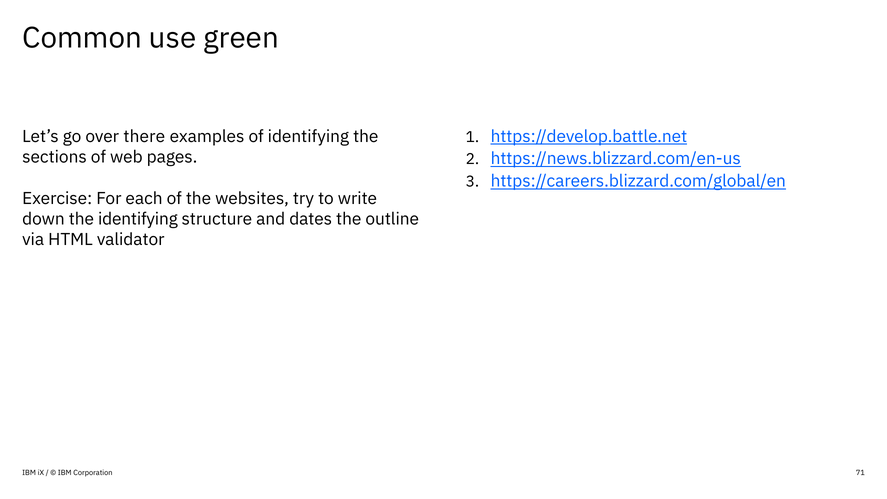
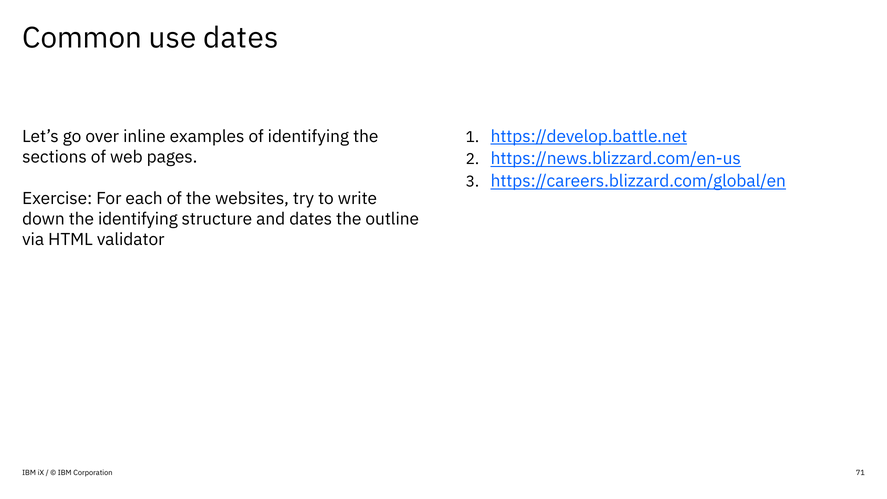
use green: green -> dates
there: there -> inline
